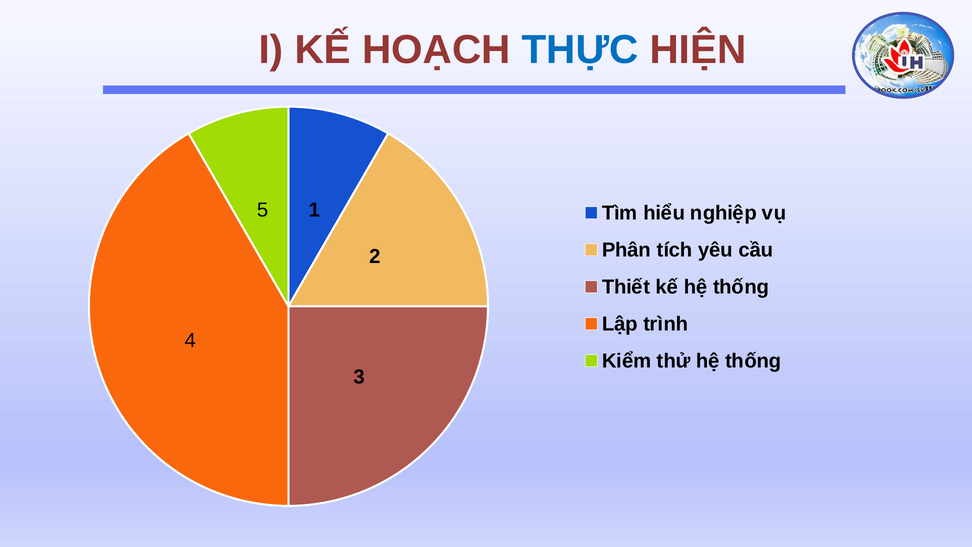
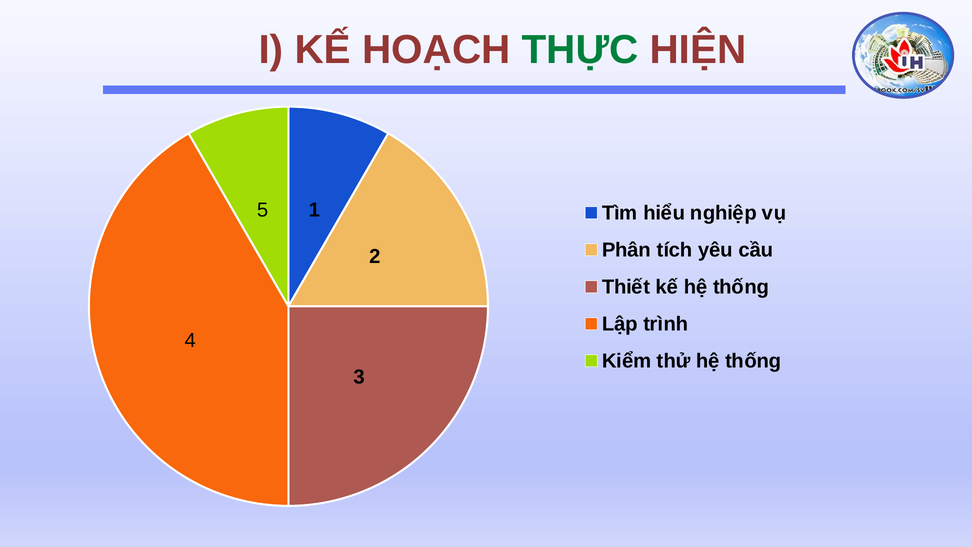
THỰC colour: blue -> green
